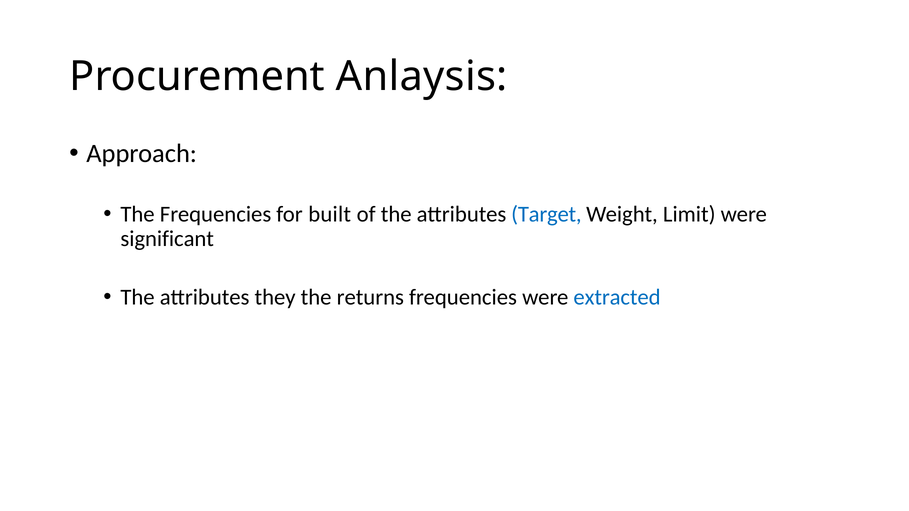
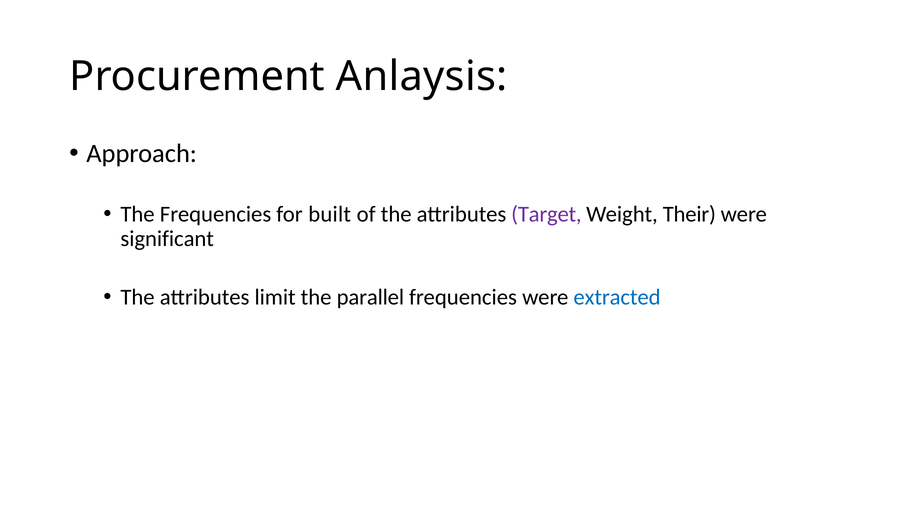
Target colour: blue -> purple
Limit: Limit -> Their
they: they -> limit
returns: returns -> parallel
